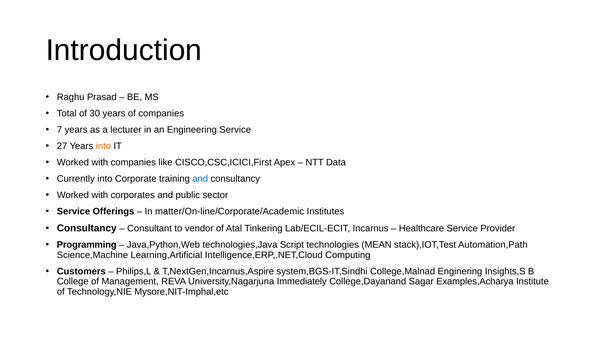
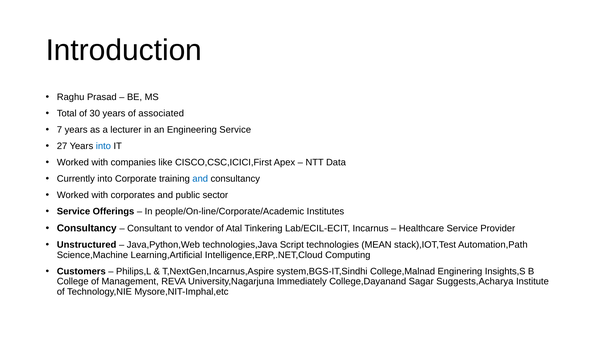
of companies: companies -> associated
into at (103, 146) colour: orange -> blue
matter/On-line/Corporate/Academic: matter/On-line/Corporate/Academic -> people/On-line/Corporate/Academic
Programming: Programming -> Unstructured
Examples,Acharya: Examples,Acharya -> Suggests,Acharya
